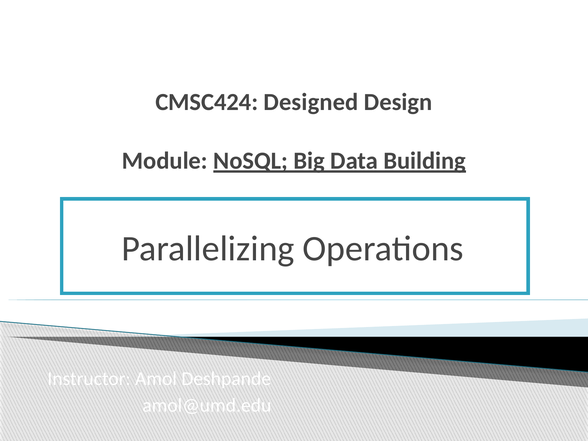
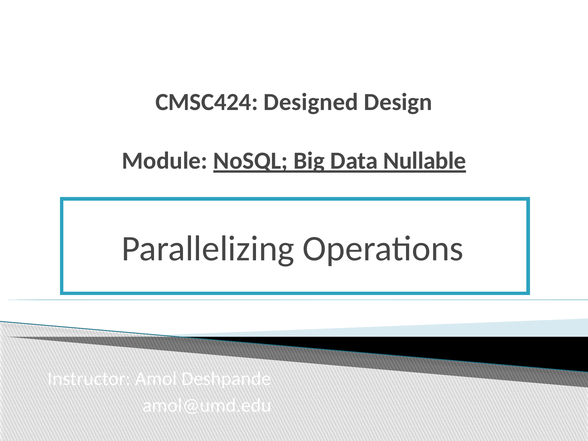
Building: Building -> Nullable
